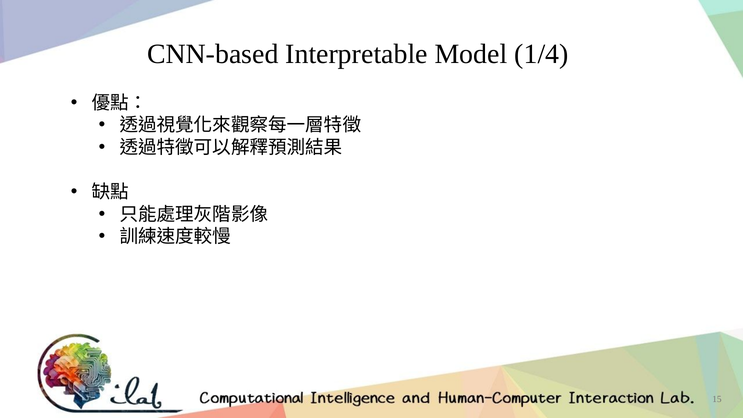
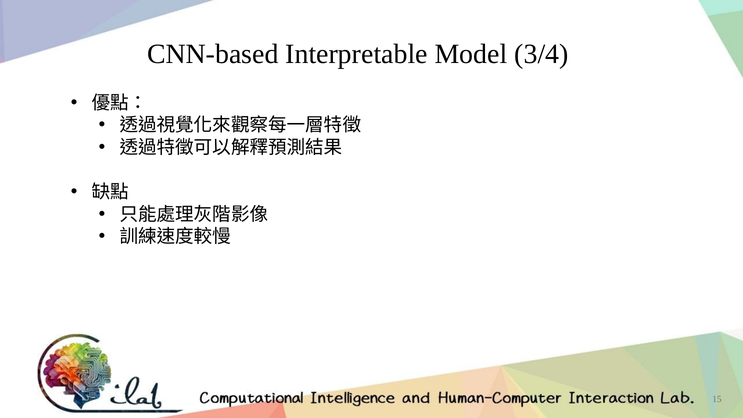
1/4: 1/4 -> 3/4
